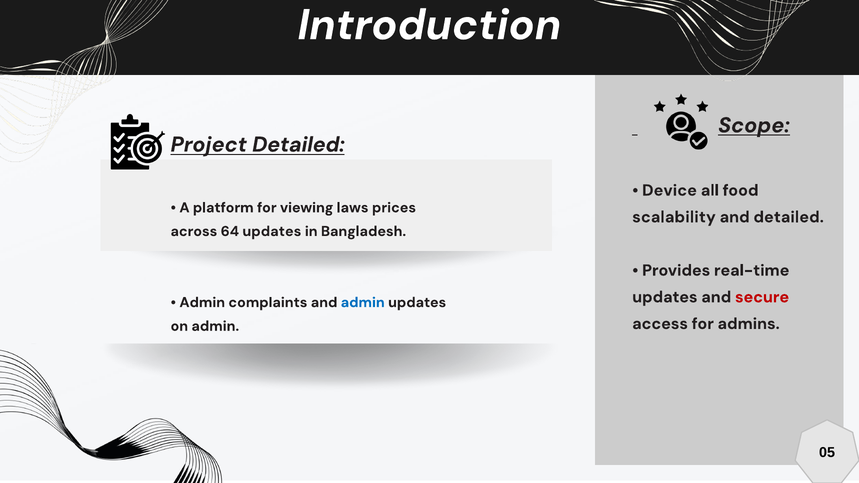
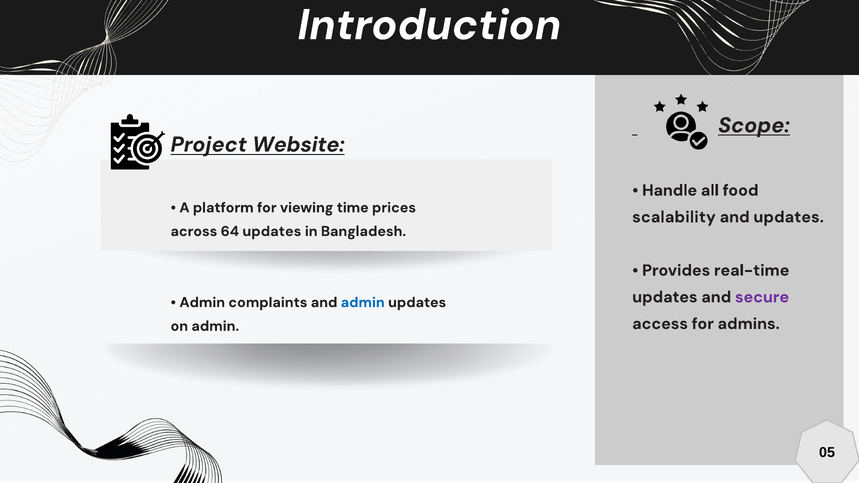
Detailed at (298, 145): Detailed -> Website
Device: Device -> Handle
laws: laws -> time
and detailed: detailed -> updates
secure colour: red -> purple
